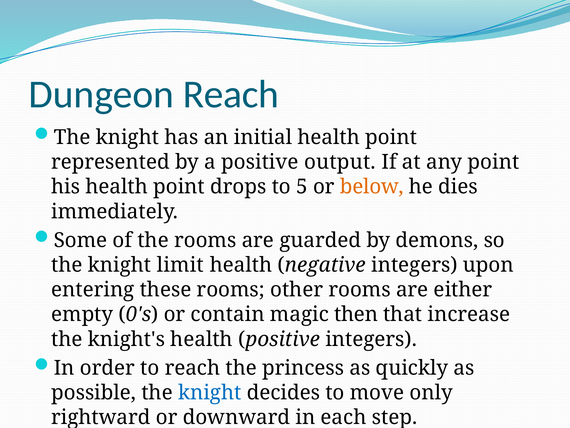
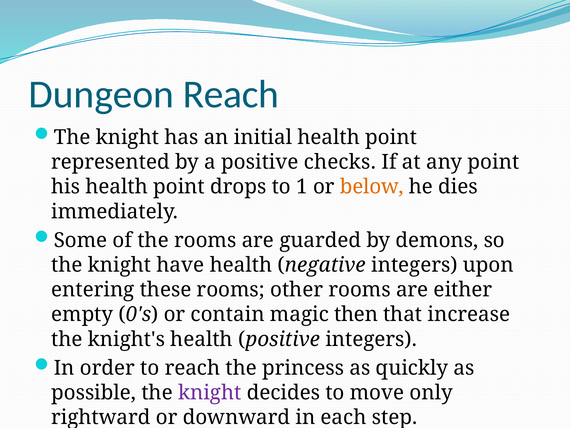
output: output -> checks
5: 5 -> 1
limit: limit -> have
knight at (210, 392) colour: blue -> purple
